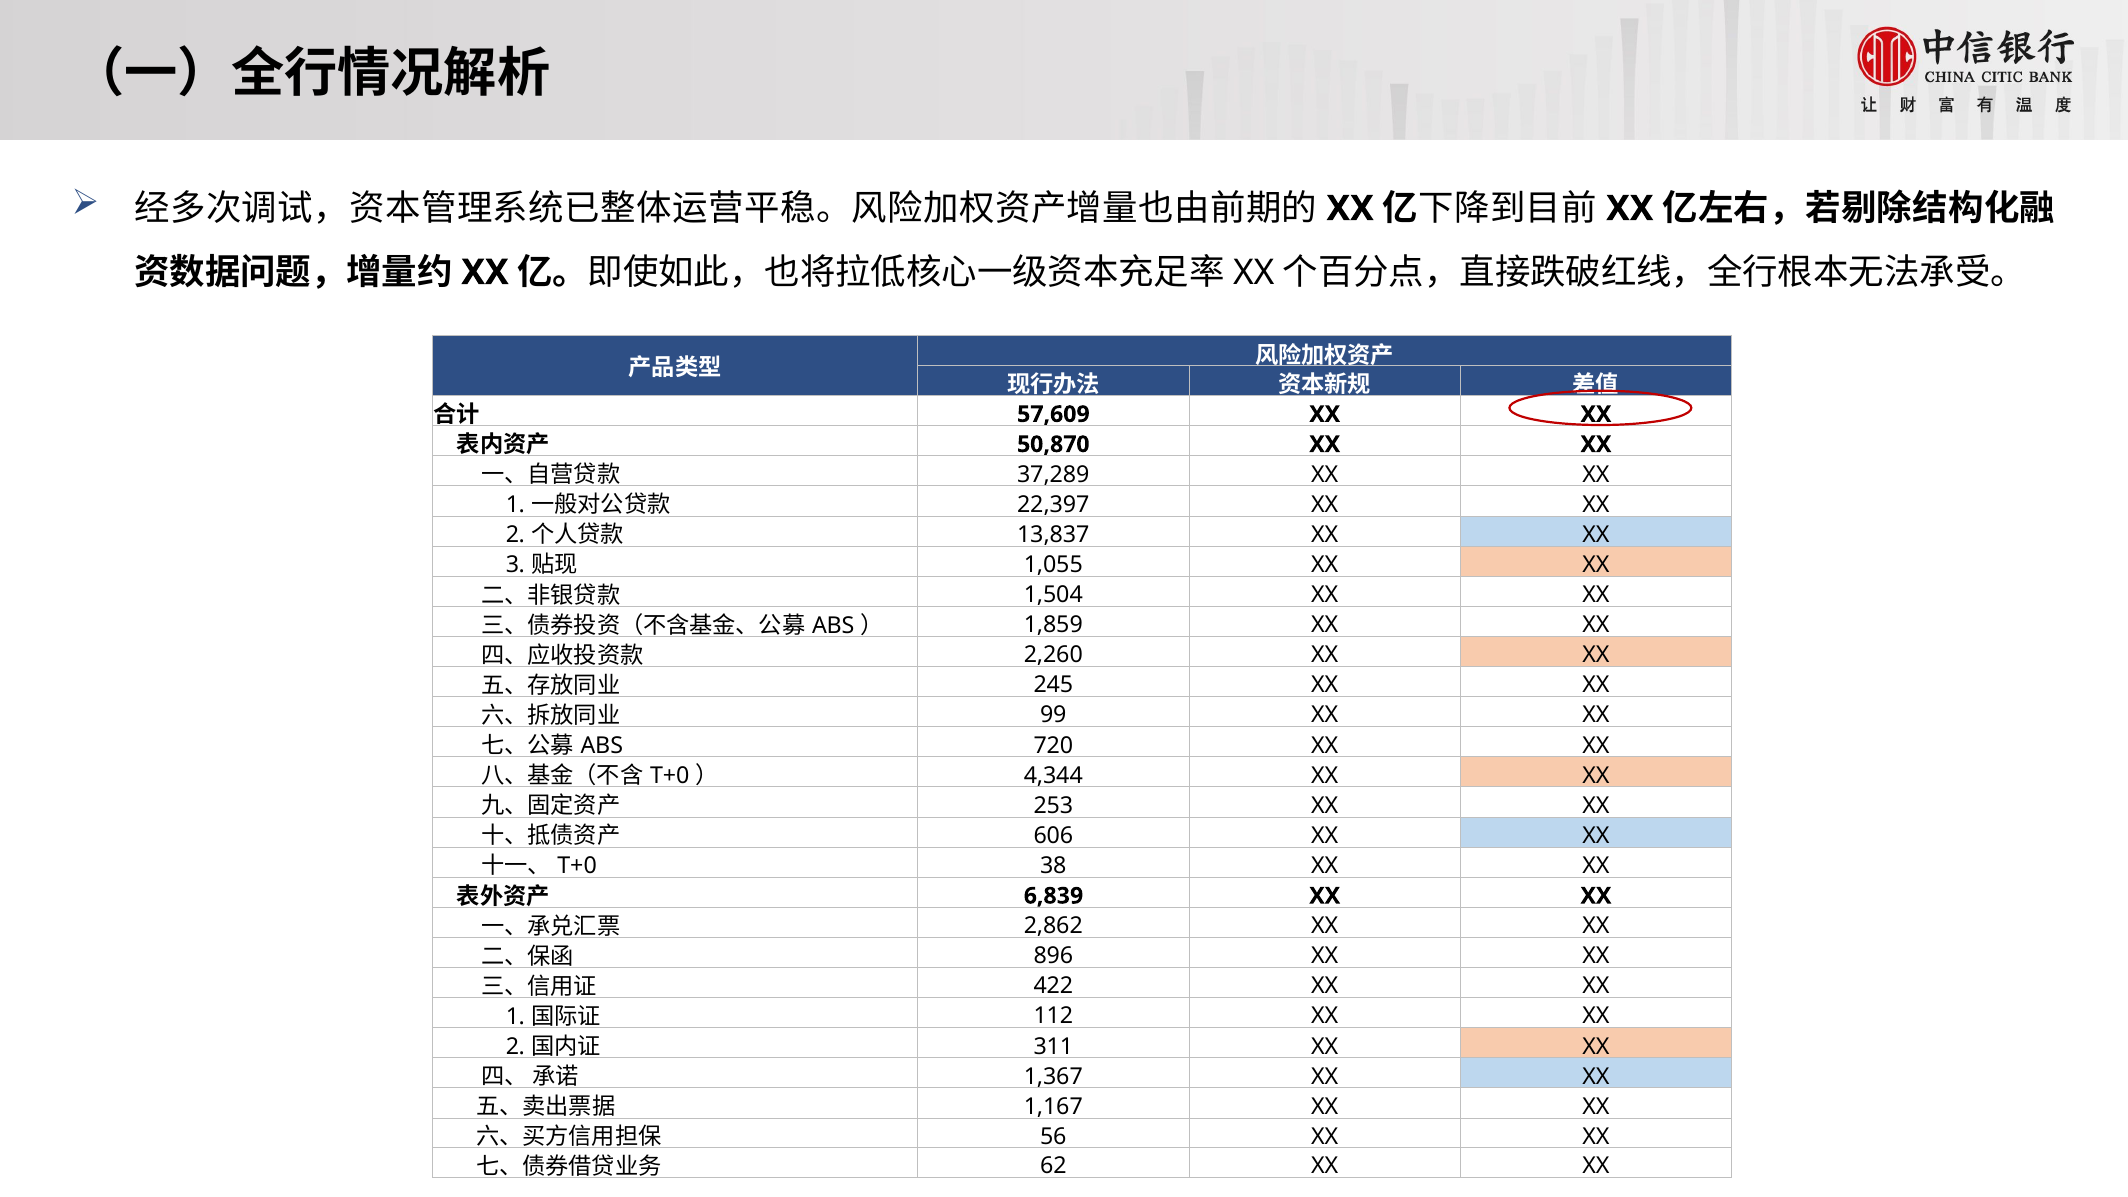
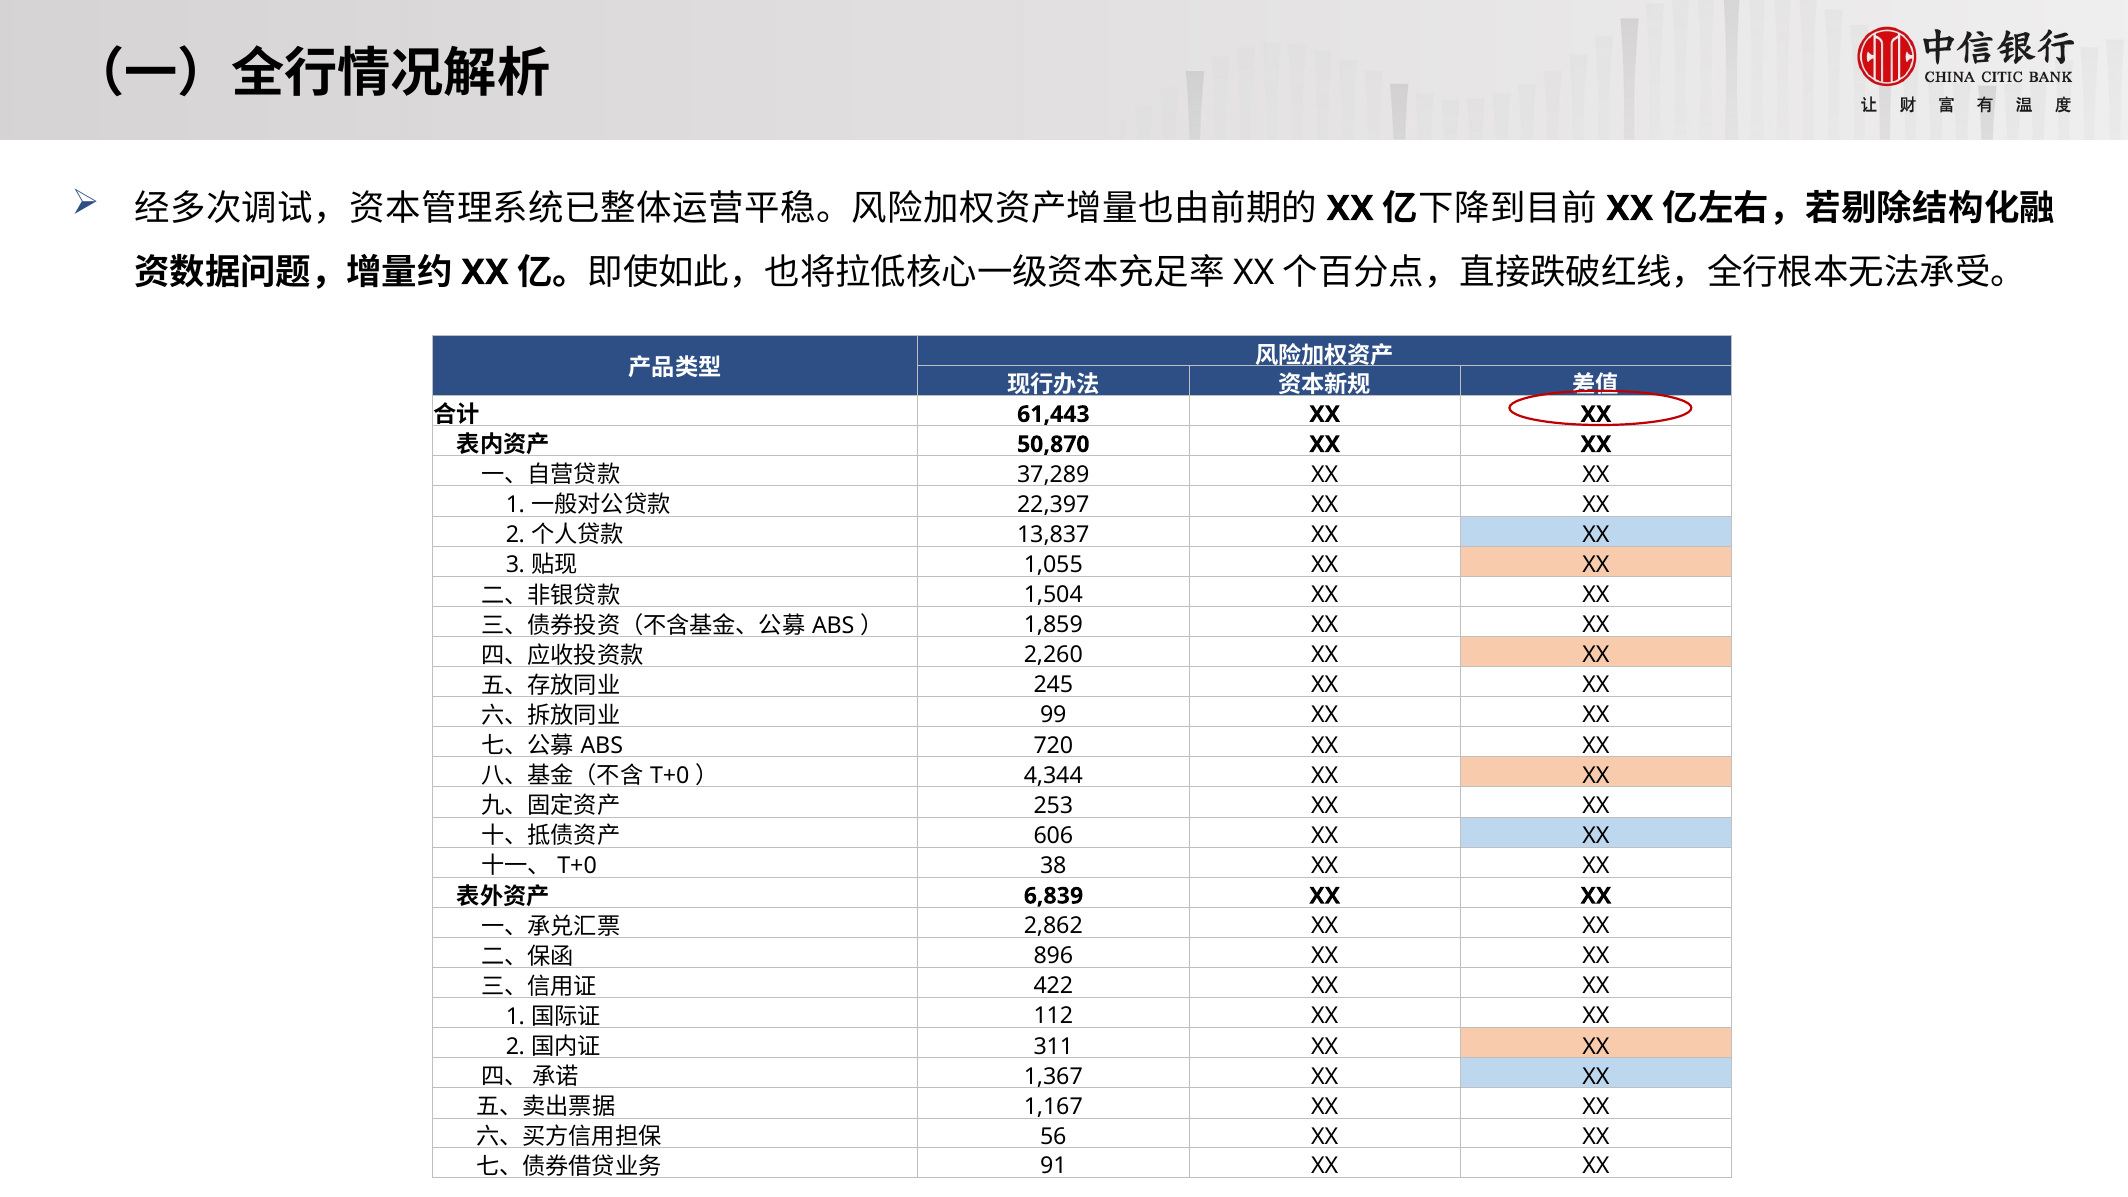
57,609: 57,609 -> 61,443
62: 62 -> 91
